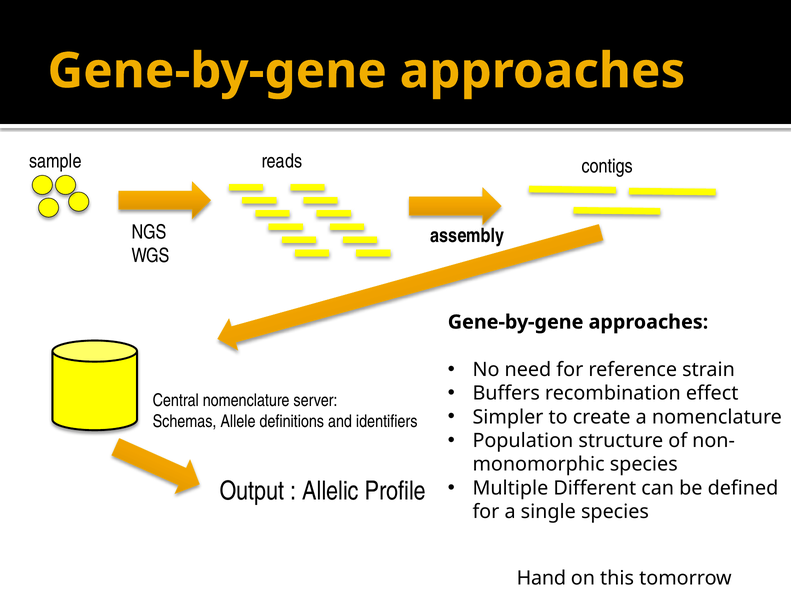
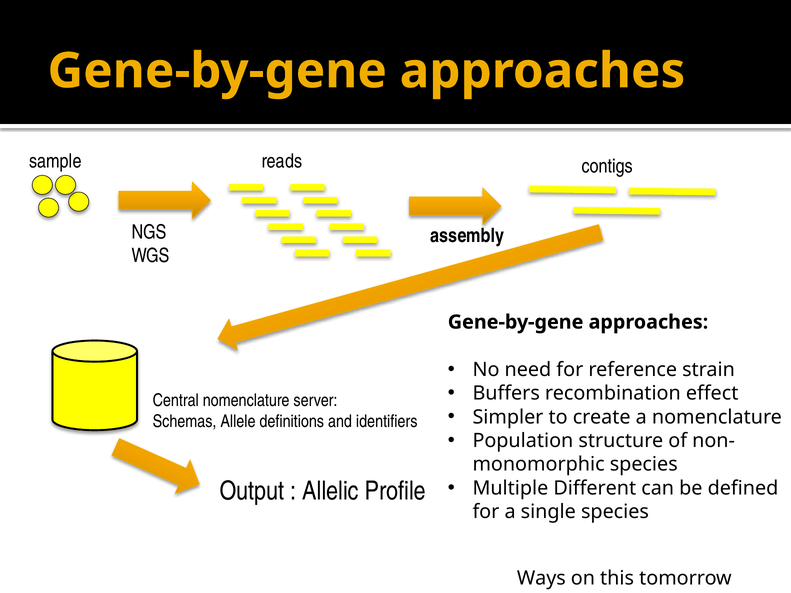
Hand: Hand -> Ways
